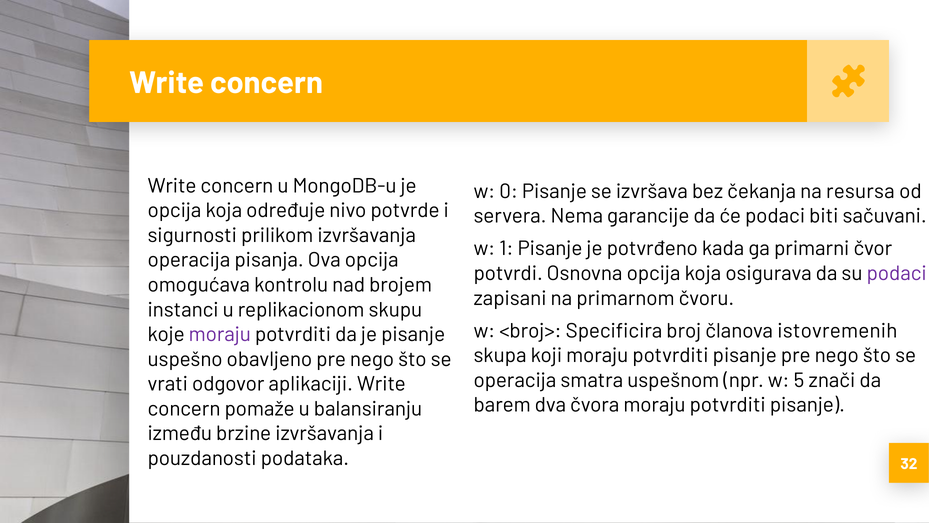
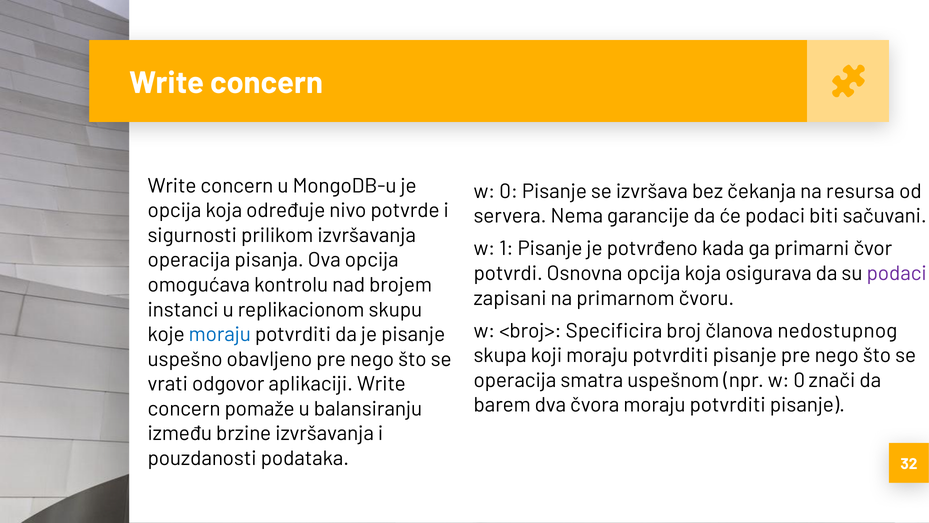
istovremenih: istovremenih -> nedostupnog
moraju at (220, 334) colour: purple -> blue
npr w 5: 5 -> 0
